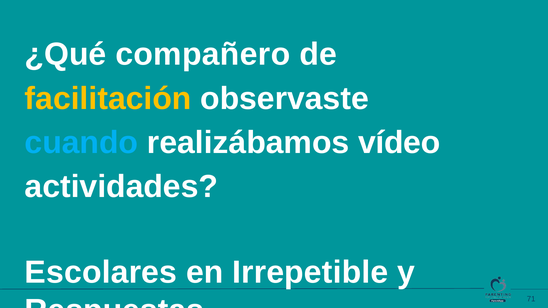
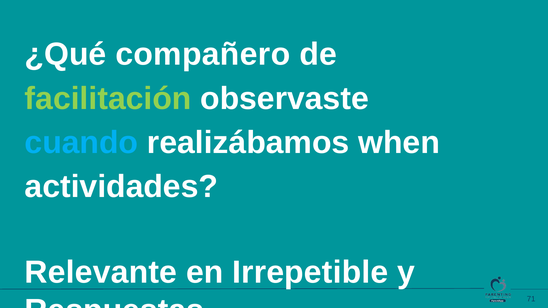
facilitación colour: yellow -> light green
vídeo: vídeo -> when
Escolares: Escolares -> Relevante
